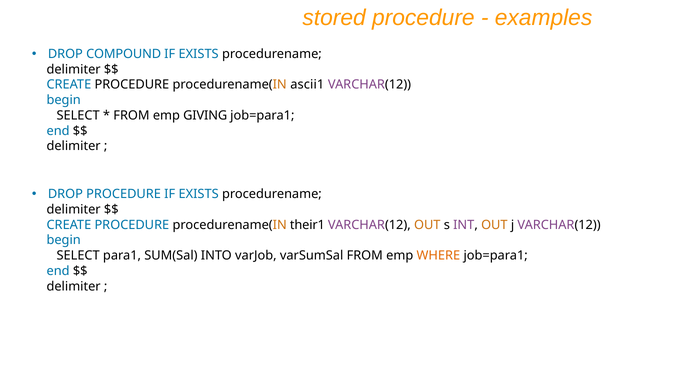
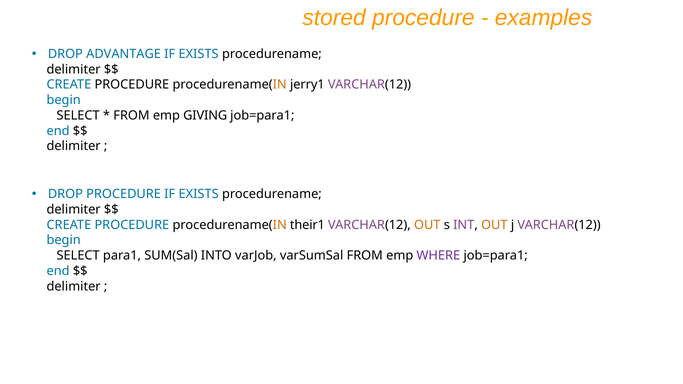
COMPOUND: COMPOUND -> ADVANTAGE
ascii1: ascii1 -> jerry1
WHERE colour: orange -> purple
